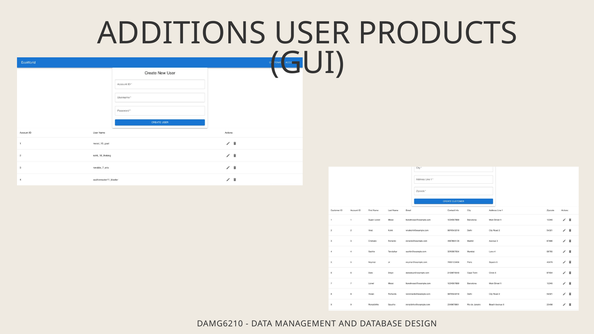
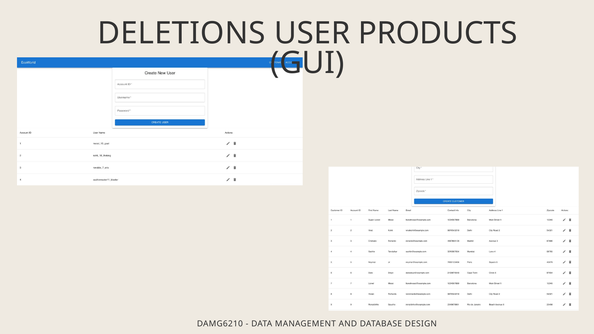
ADDITIONS: ADDITIONS -> DELETIONS
